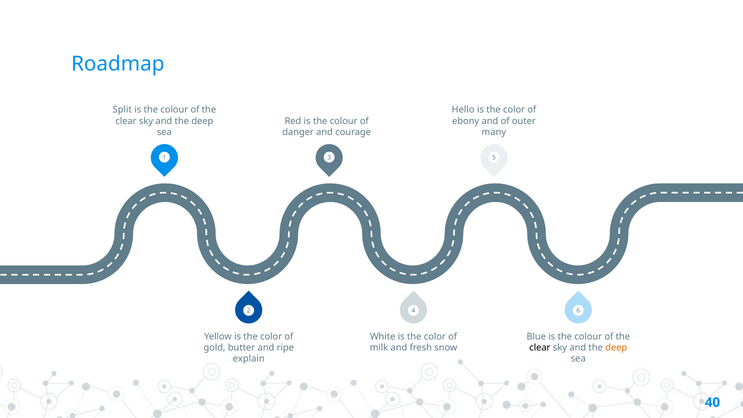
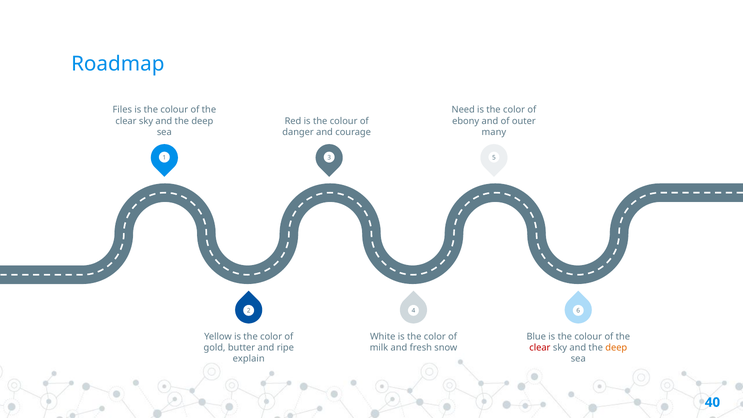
Split: Split -> Files
Hello: Hello -> Need
clear at (540, 348) colour: black -> red
